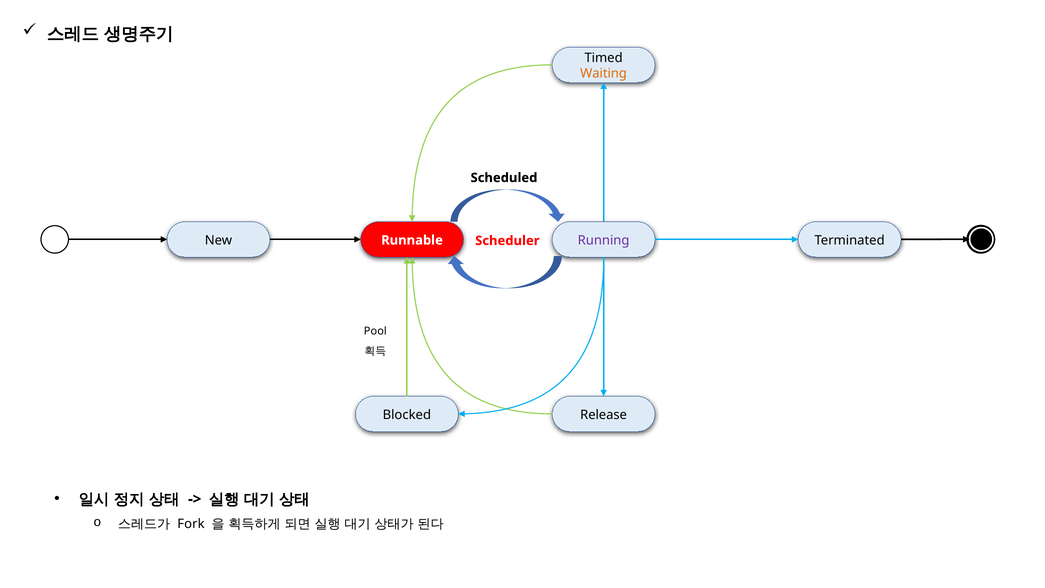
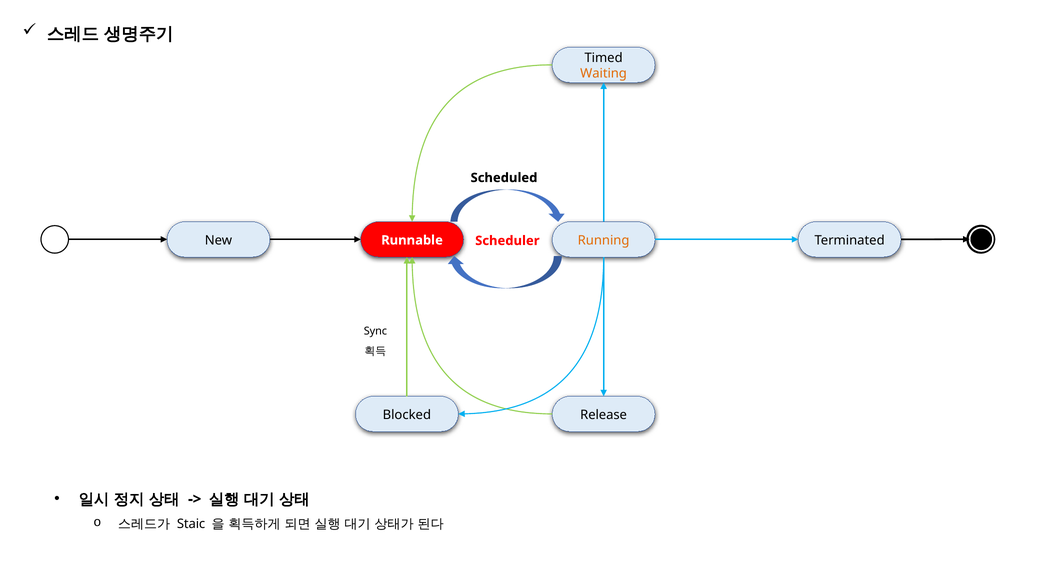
Running colour: purple -> orange
Pool: Pool -> Sync
Fork: Fork -> Staic
